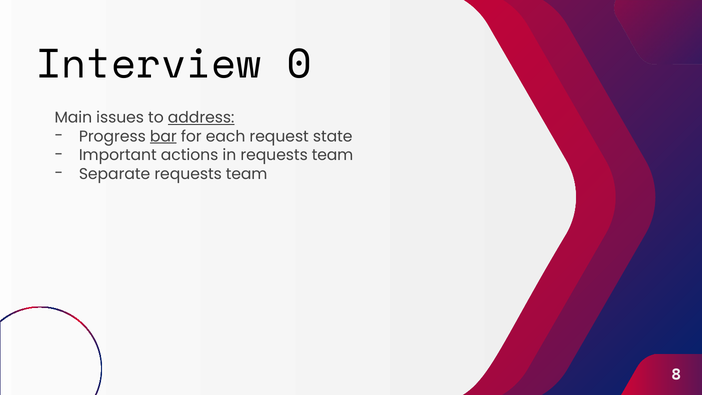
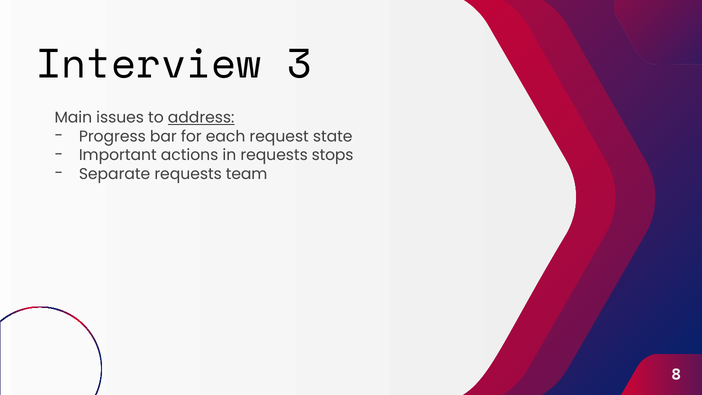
0: 0 -> 3
bar underline: present -> none
in requests team: team -> stops
